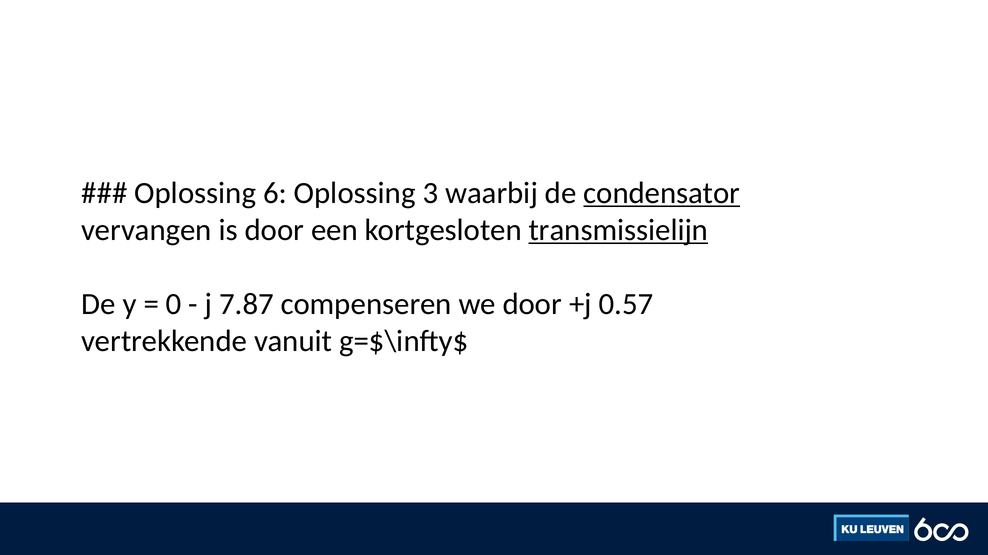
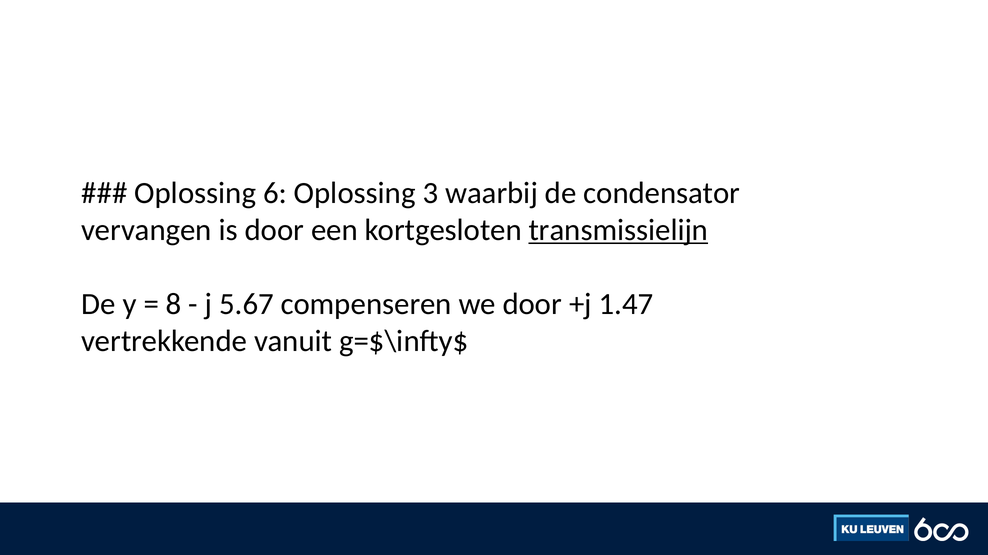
condensator underline: present -> none
0: 0 -> 8
7.87: 7.87 -> 5.67
0.57: 0.57 -> 1.47
